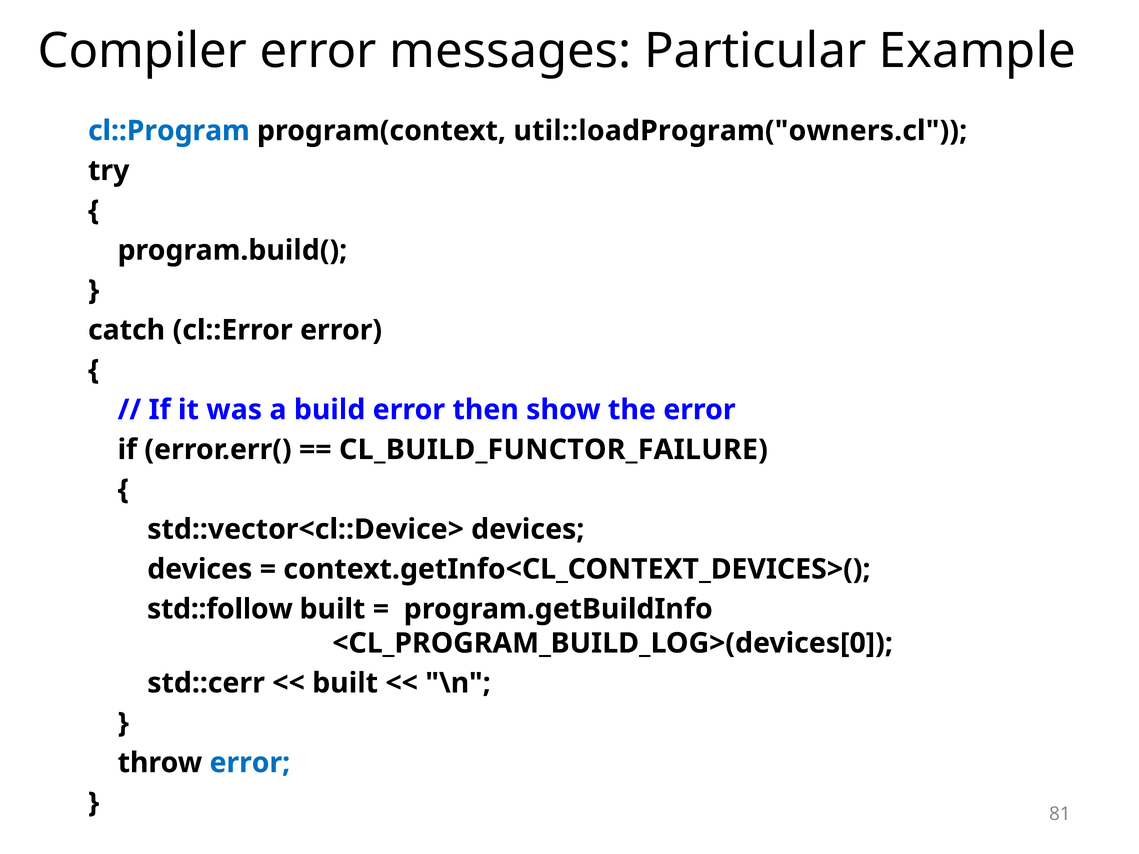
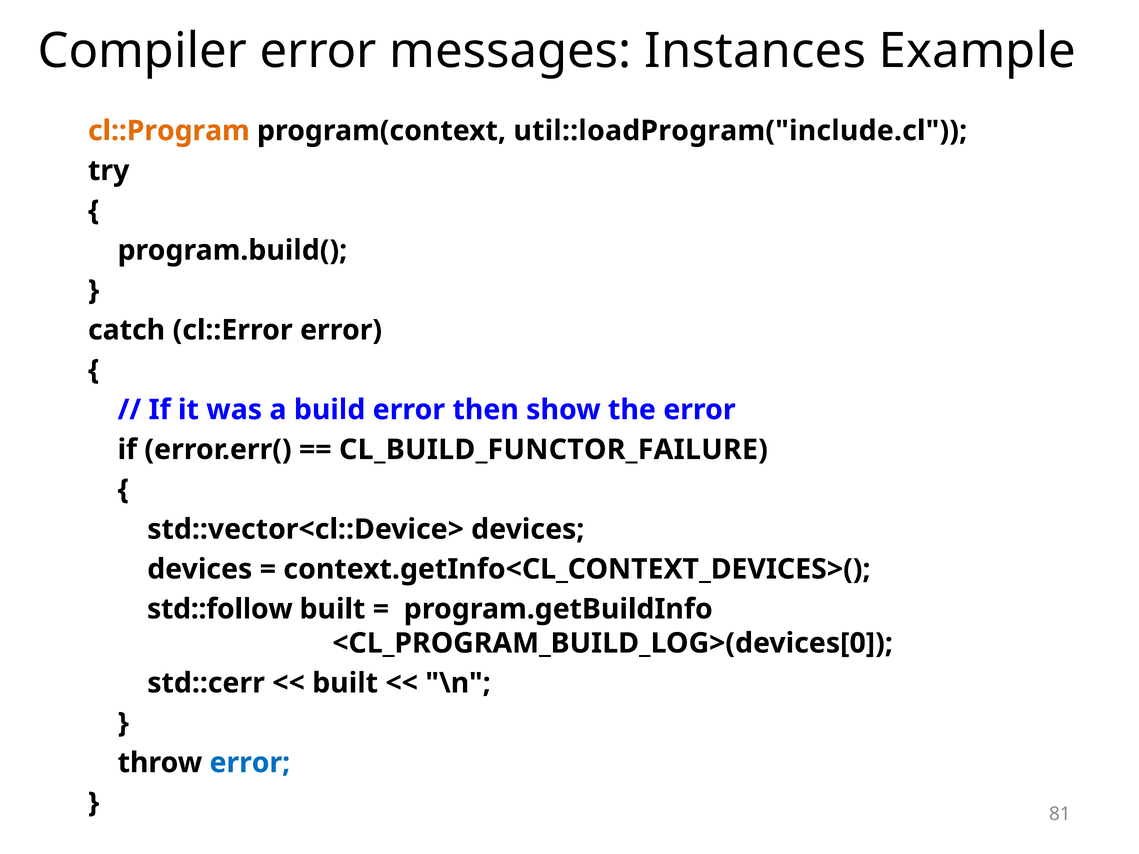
Particular: Particular -> Instances
cl::Program colour: blue -> orange
util::loadProgram("owners.cl: util::loadProgram("owners.cl -> util::loadProgram("include.cl
